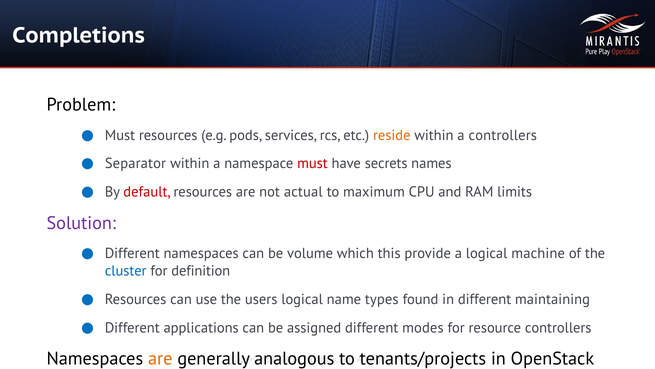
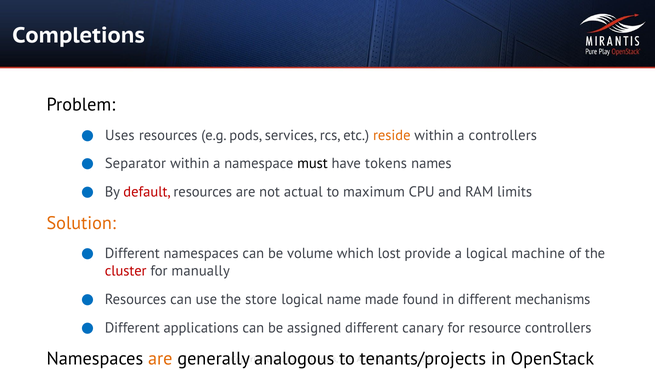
Must at (120, 135): Must -> Uses
must at (312, 163) colour: red -> black
secrets: secrets -> tokens
Solution colour: purple -> orange
this: this -> lost
cluster colour: blue -> red
definition: definition -> manually
users: users -> store
types: types -> made
maintaining: maintaining -> mechanisms
modes: modes -> canary
